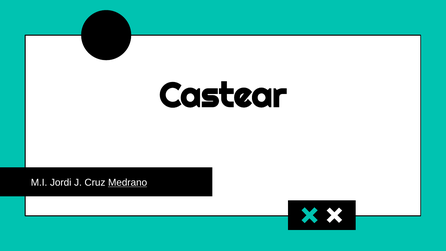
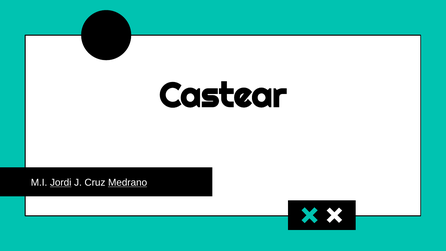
Jordi underline: none -> present
